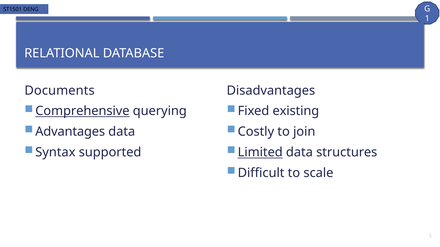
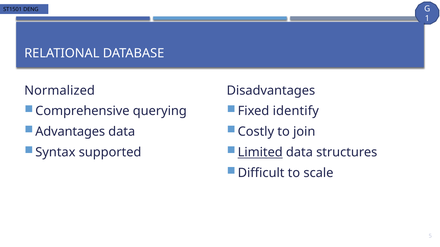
Documents: Documents -> Normalized
Comprehensive underline: present -> none
existing: existing -> identify
